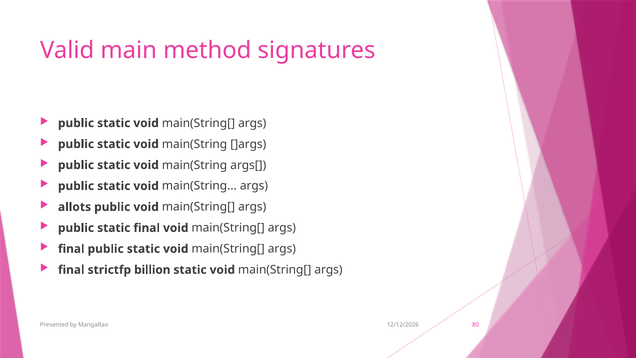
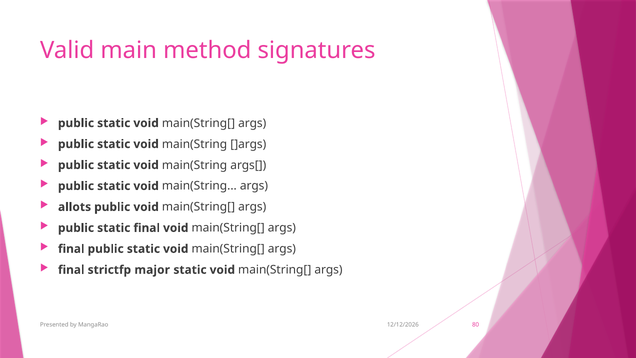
billion: billion -> major
